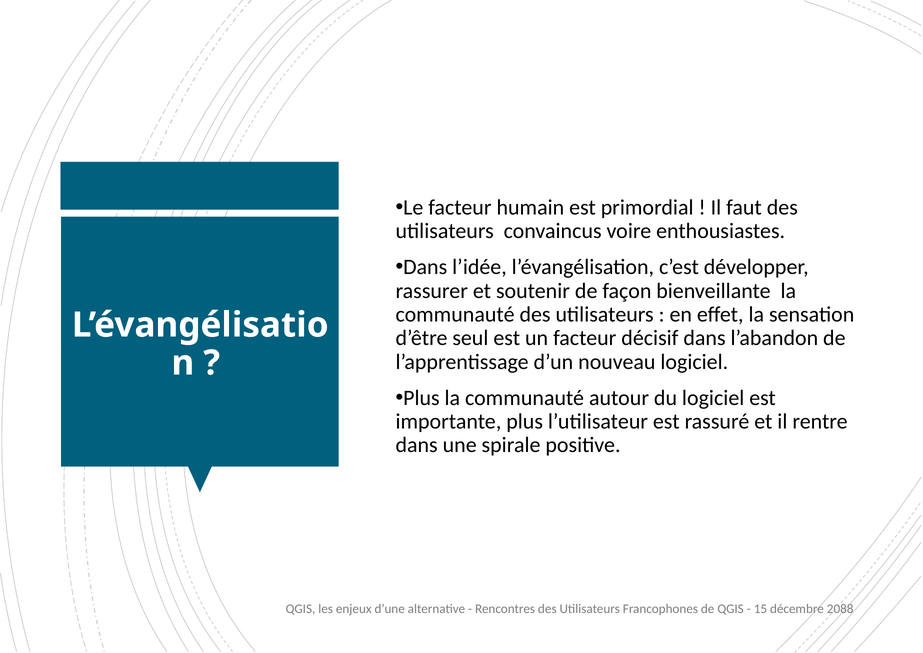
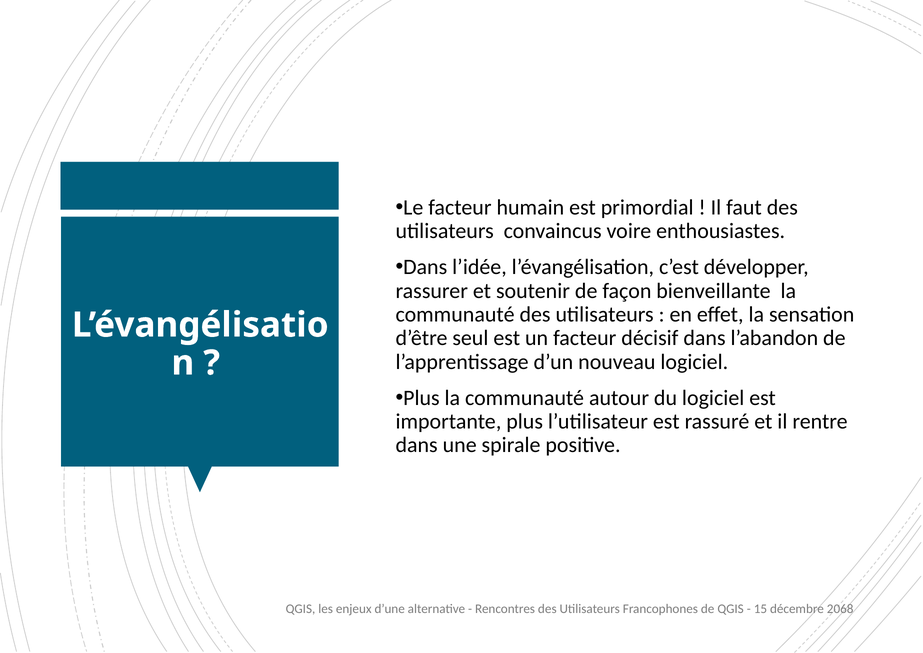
2088: 2088 -> 2068
